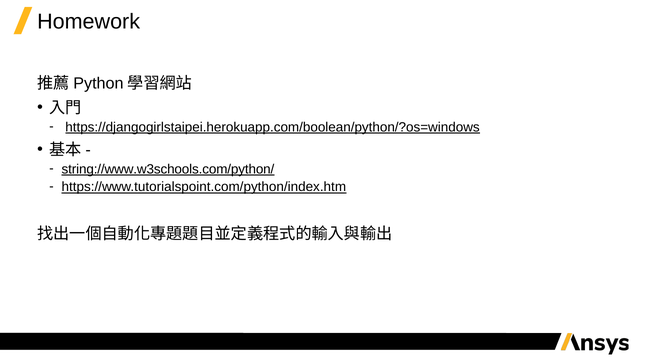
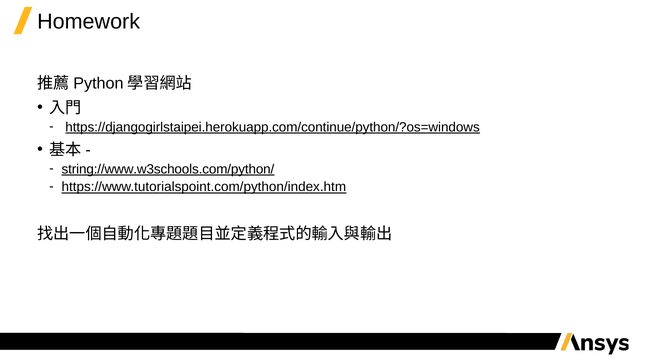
https://djangogirlstaipei.herokuapp.com/boolean/python/?os=windows: https://djangogirlstaipei.herokuapp.com/boolean/python/?os=windows -> https://djangogirlstaipei.herokuapp.com/continue/python/?os=windows
